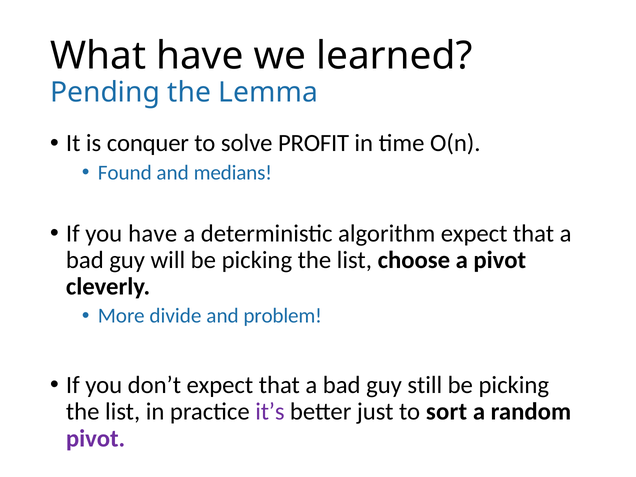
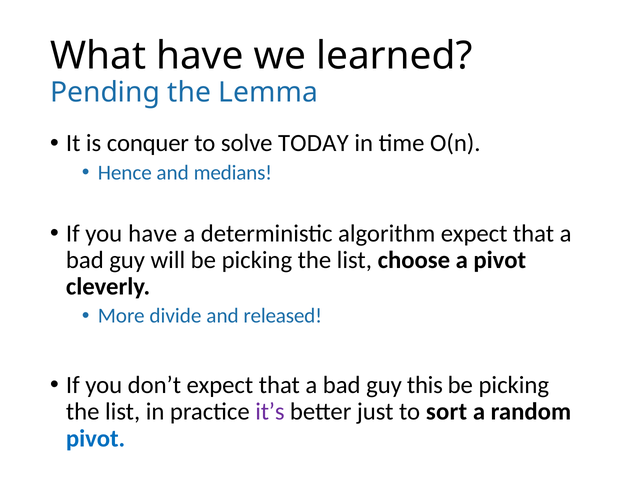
PROFIT: PROFIT -> TODAY
Found: Found -> Hence
problem: problem -> released
still: still -> this
pivot at (96, 438) colour: purple -> blue
